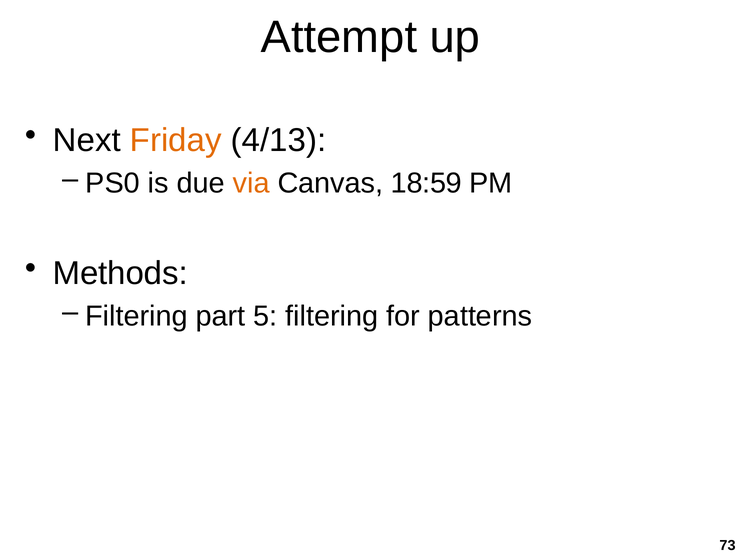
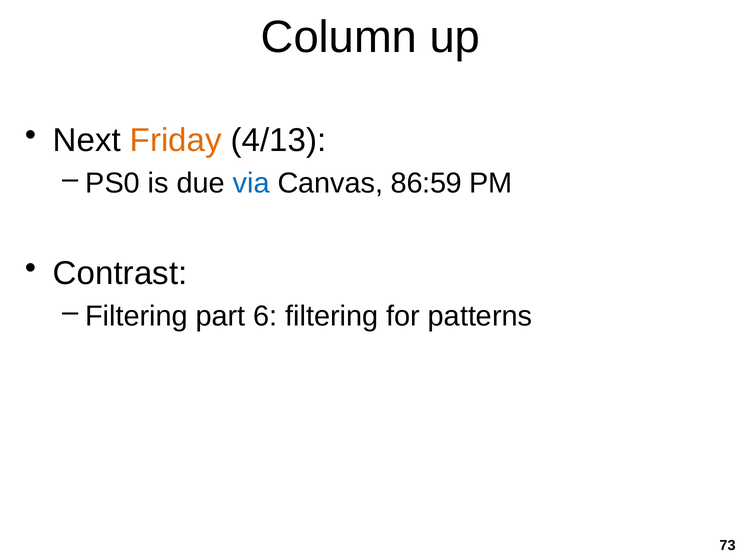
Attempt: Attempt -> Column
via colour: orange -> blue
18:59: 18:59 -> 86:59
Methods: Methods -> Contrast
5: 5 -> 6
